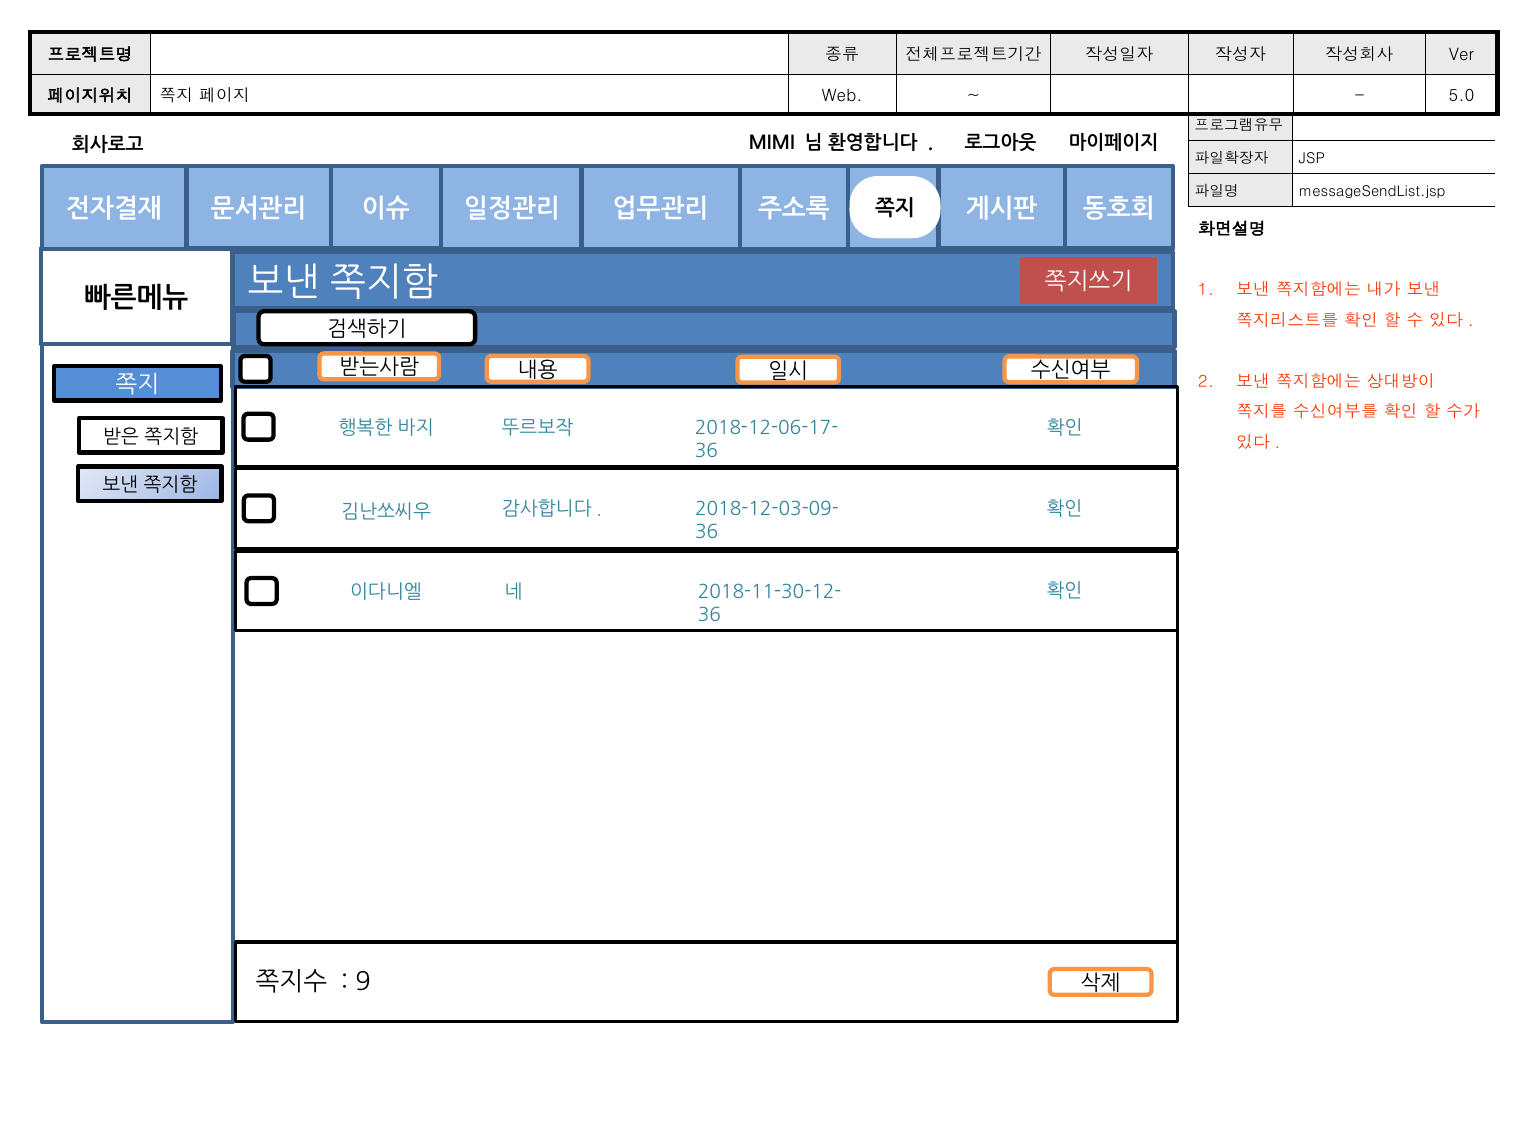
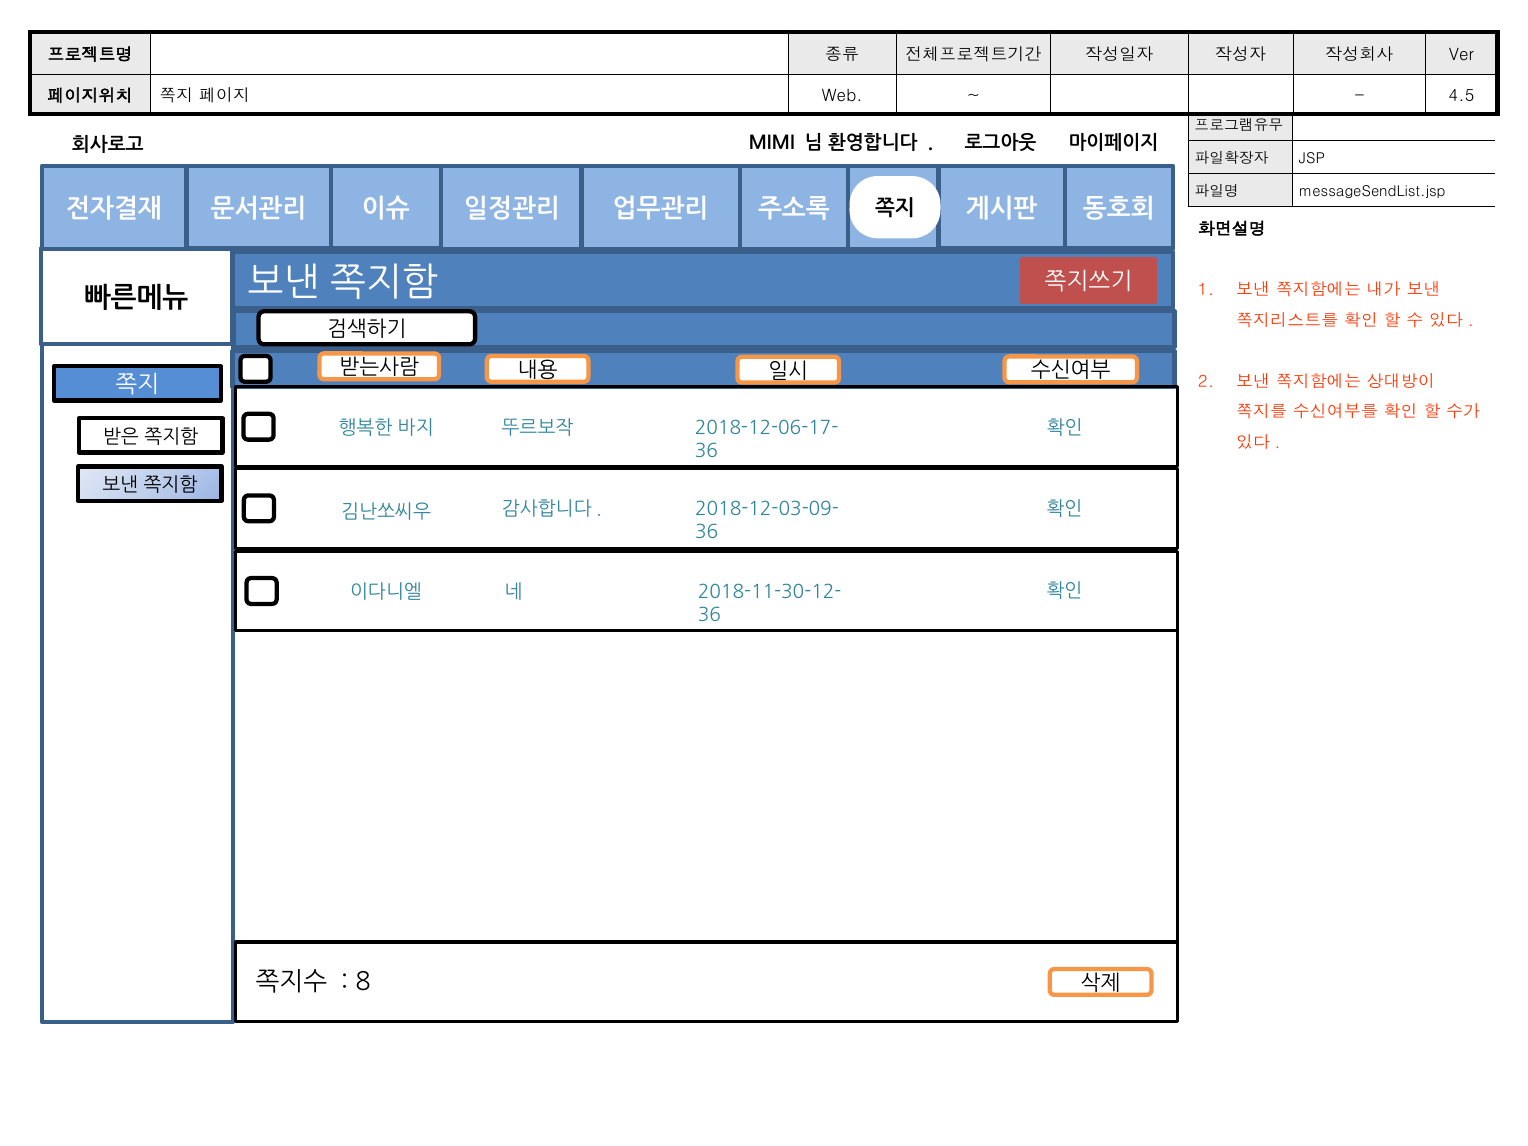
5.0: 5.0 -> 4.5
9: 9 -> 8
